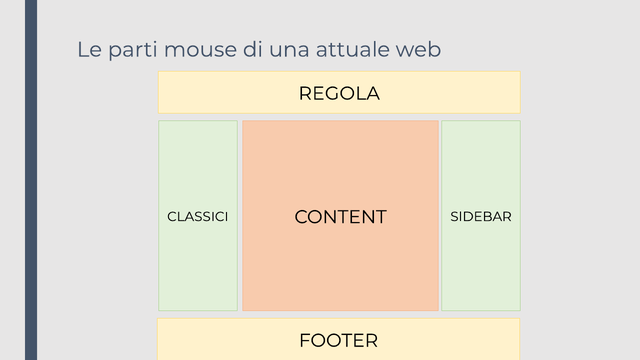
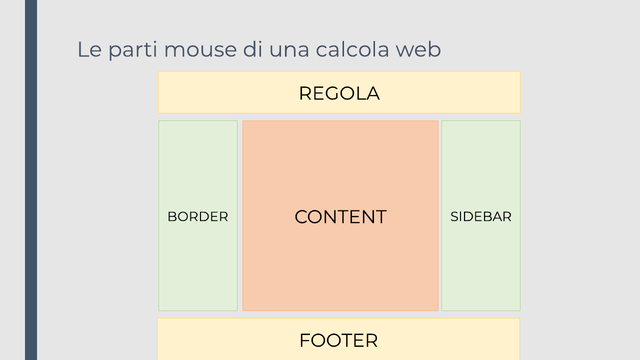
attuale: attuale -> calcola
CLASSICI: CLASSICI -> BORDER
